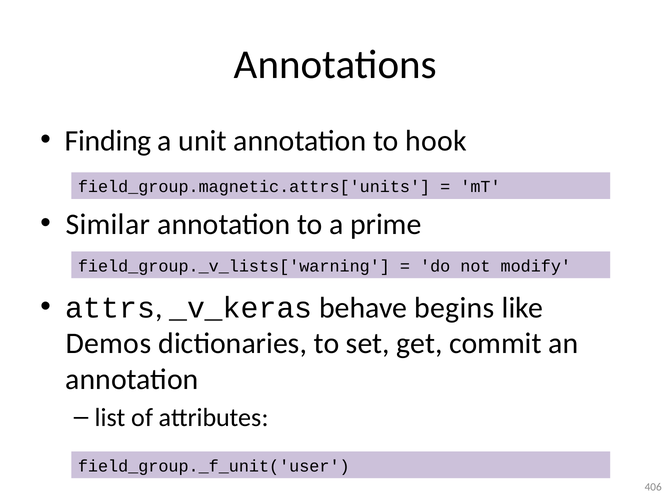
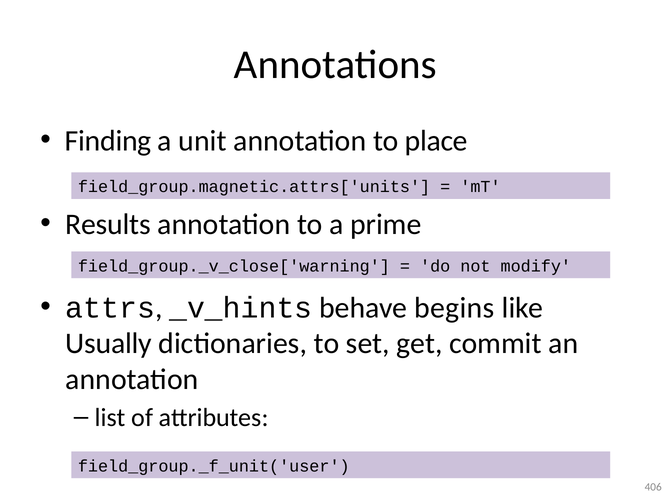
hook: hook -> place
Similar: Similar -> Results
field_group._v_lists['warning: field_group._v_lists['warning -> field_group._v_close['warning
_v_keras: _v_keras -> _v_hints
Demos: Demos -> Usually
